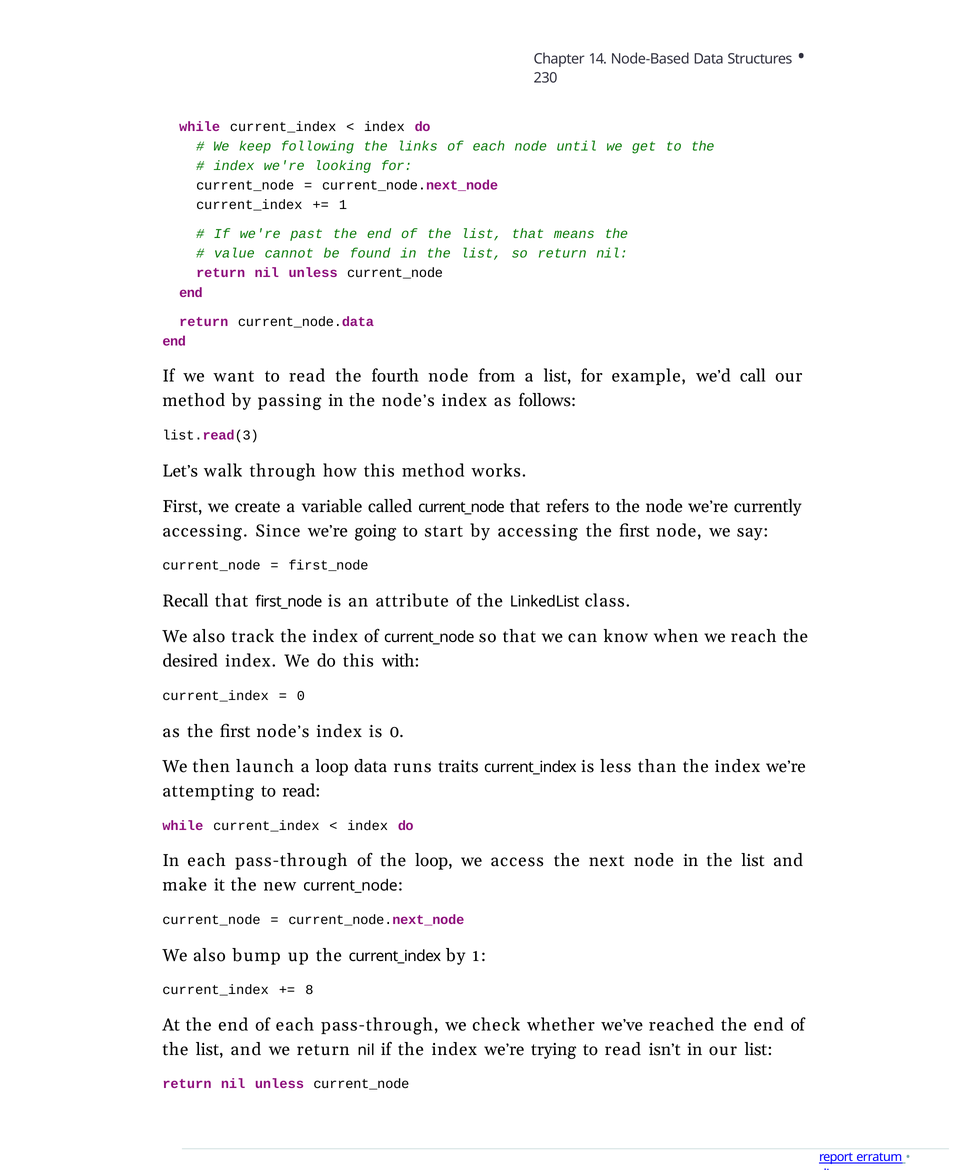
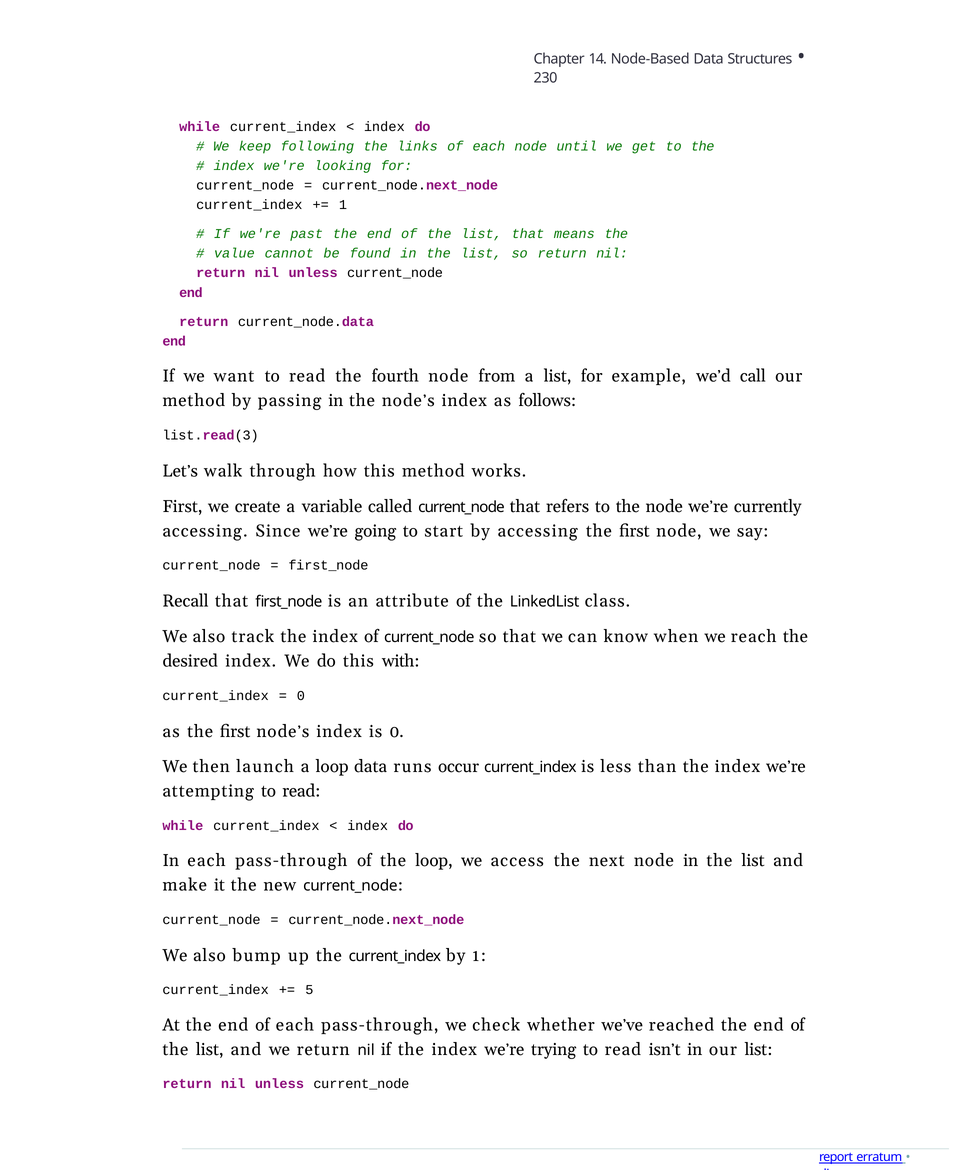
traits: traits -> occur
8: 8 -> 5
